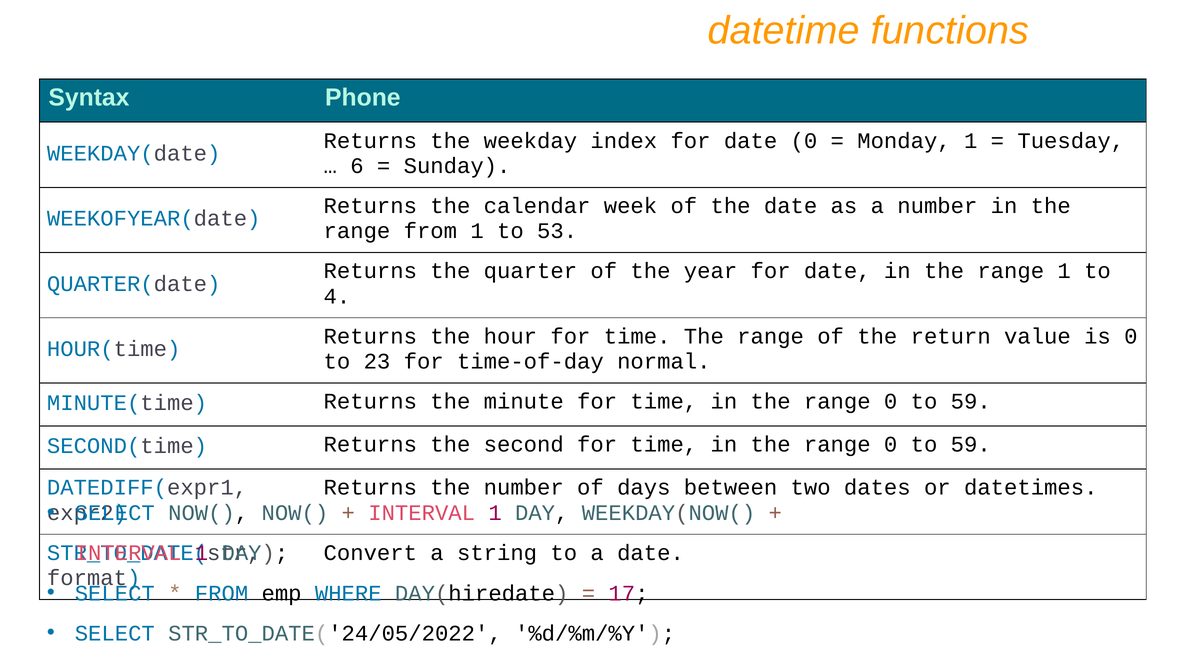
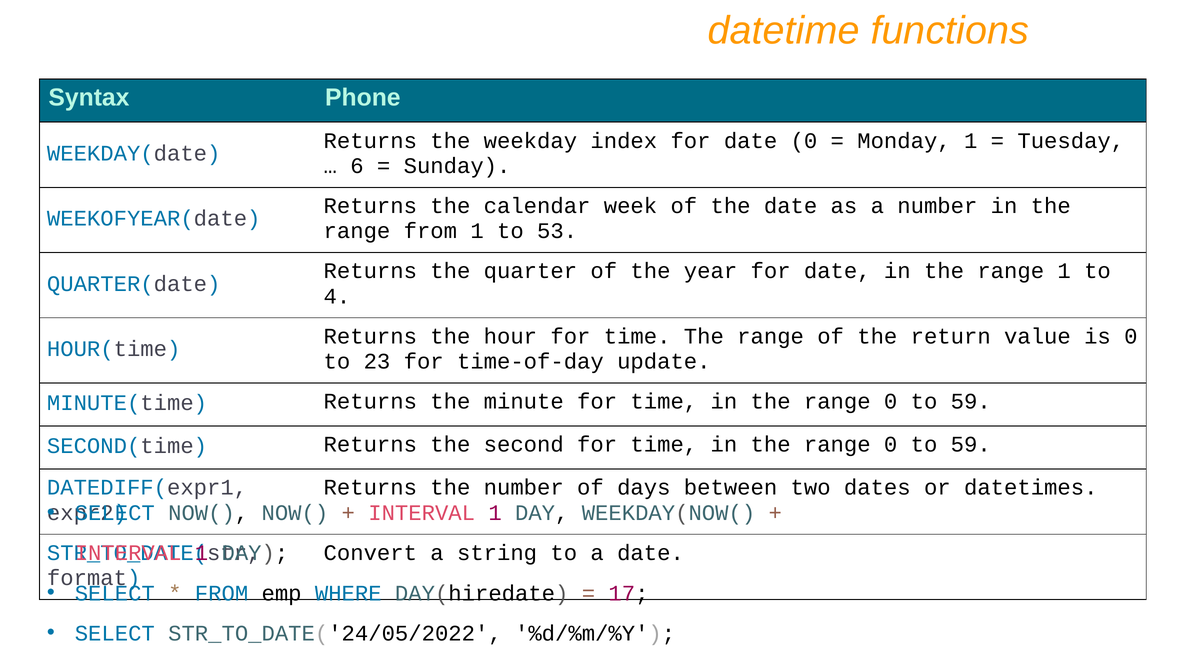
normal: normal -> update
